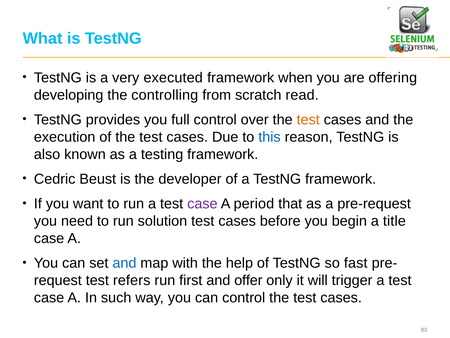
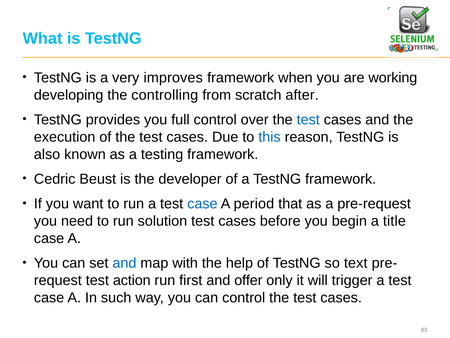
executed: executed -> improves
offering: offering -> working
read: read -> after
test at (308, 120) colour: orange -> blue
case at (202, 203) colour: purple -> blue
fast: fast -> text
refers: refers -> action
